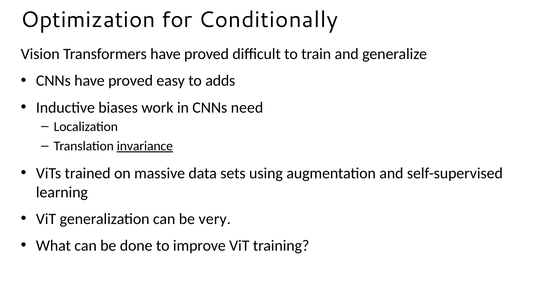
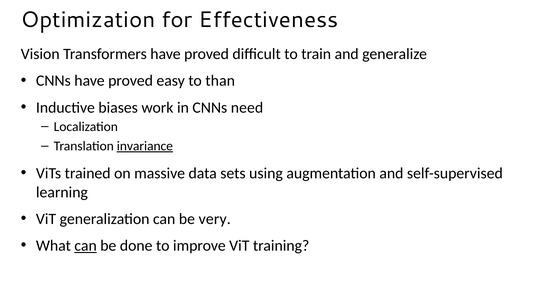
Conditionally: Conditionally -> Effectiveness
adds: adds -> than
can at (86, 246) underline: none -> present
